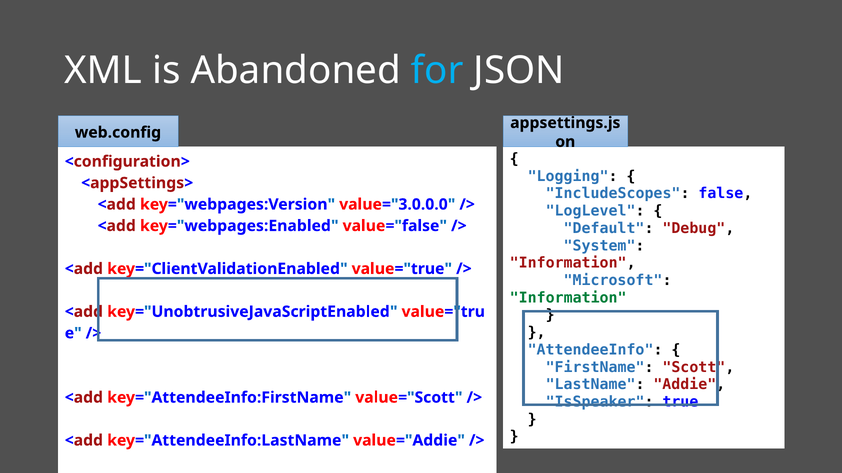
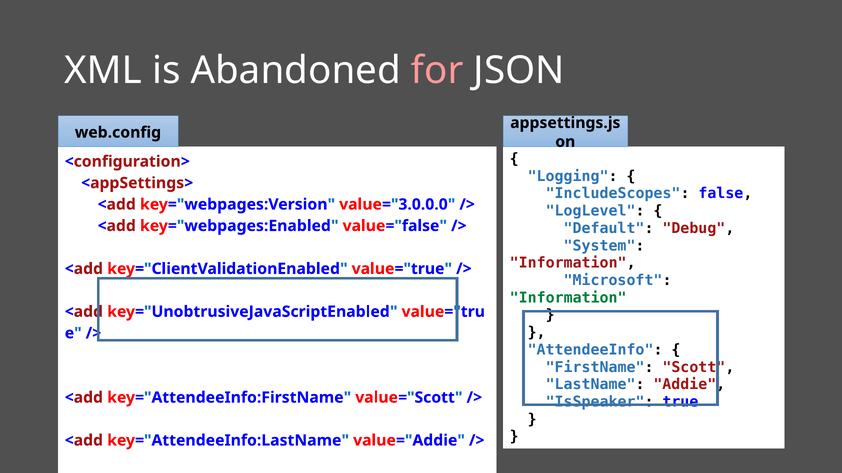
for colour: light blue -> pink
